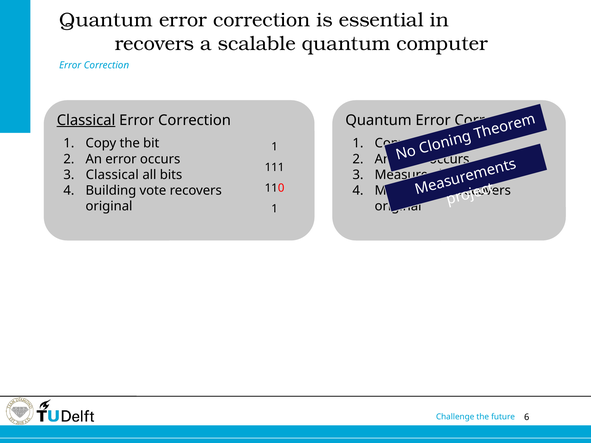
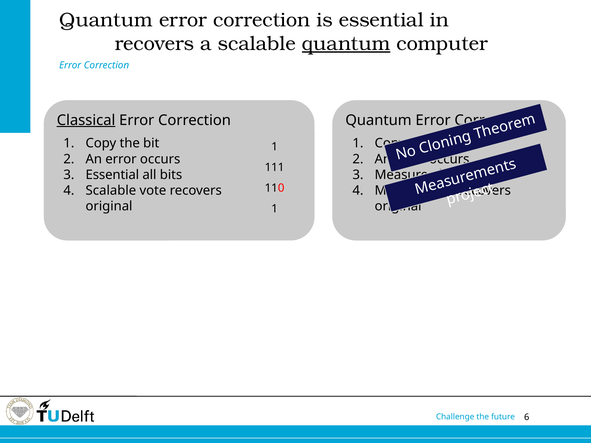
quantum at (346, 44) underline: none -> present
Classical at (112, 175): Classical -> Essential
Building at (111, 191): Building -> Scalable
